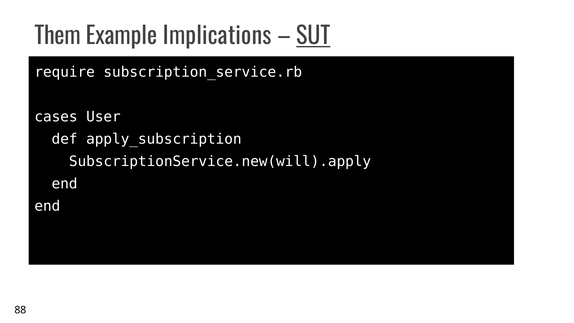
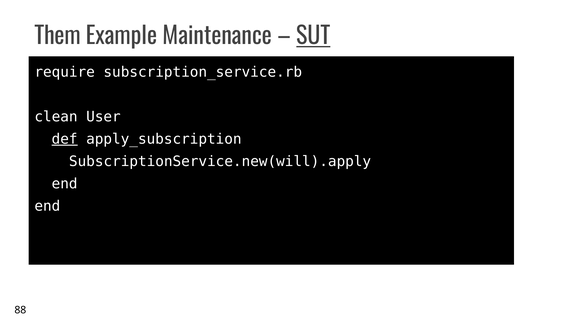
Implications: Implications -> Maintenance
cases: cases -> clean
def underline: none -> present
